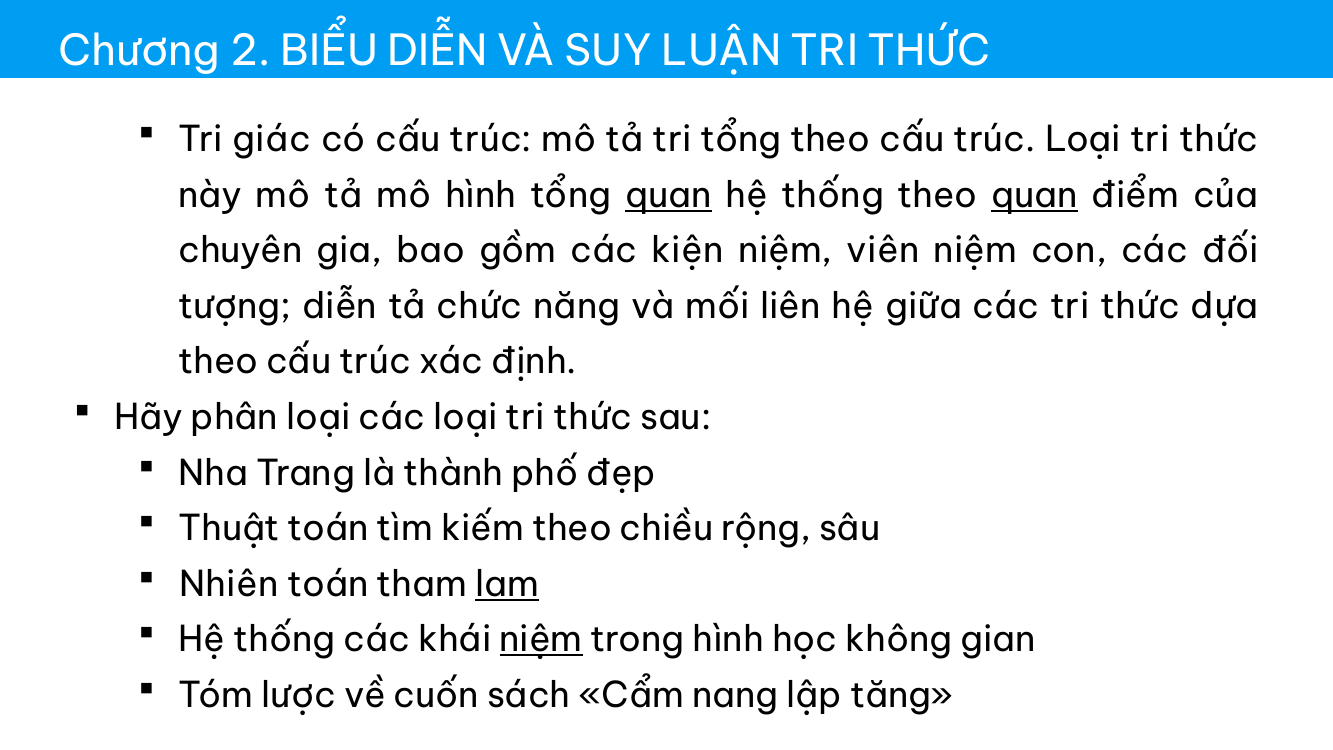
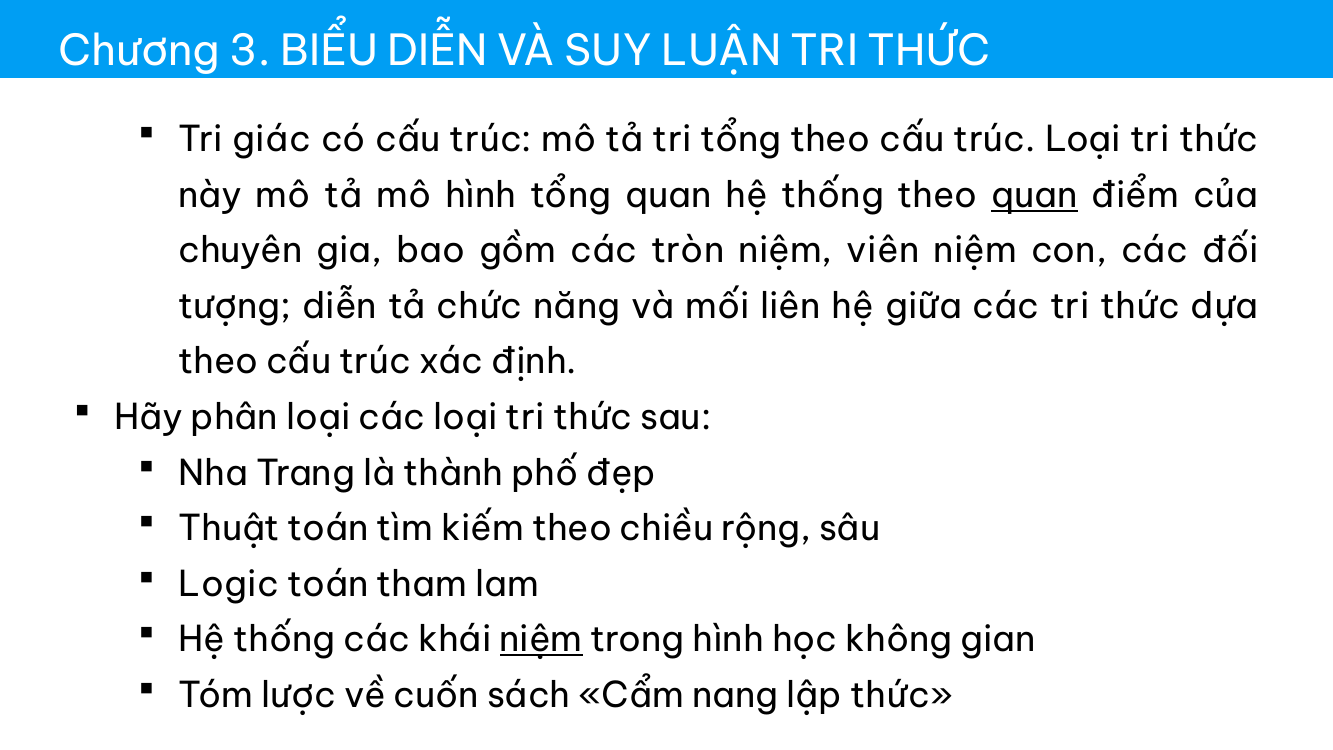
2: 2 -> 3
quan at (668, 195) underline: present -> none
kiện: kiện -> tròn
Nhiên: Nhiên -> Logic
lam underline: present -> none
lập tăng: tăng -> thức
